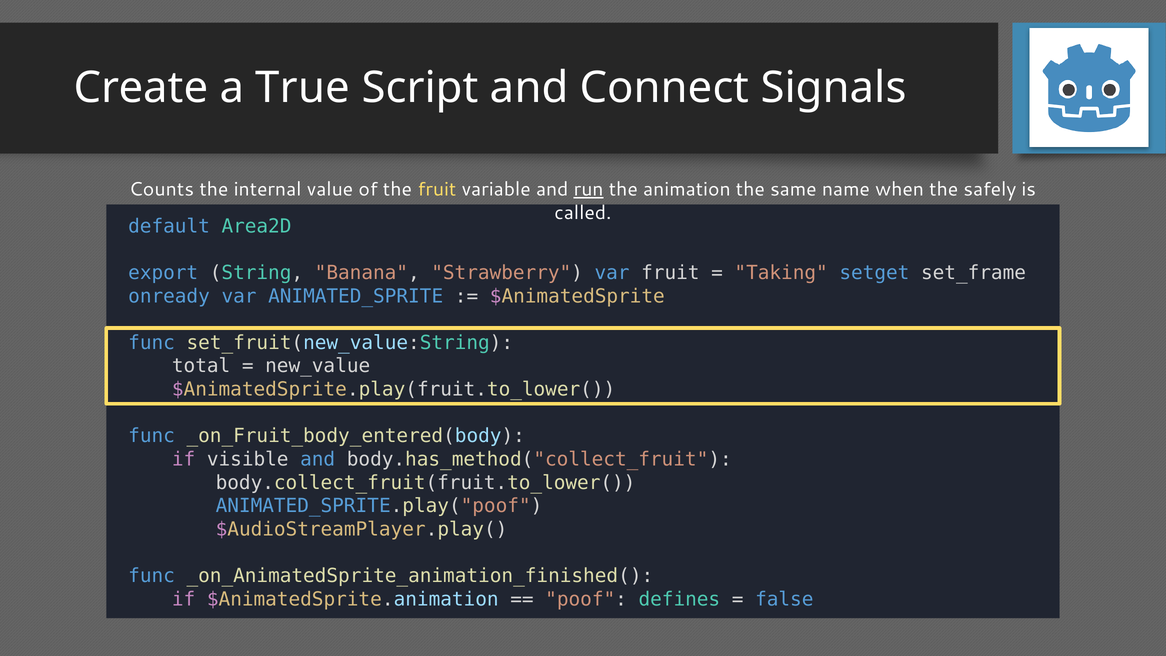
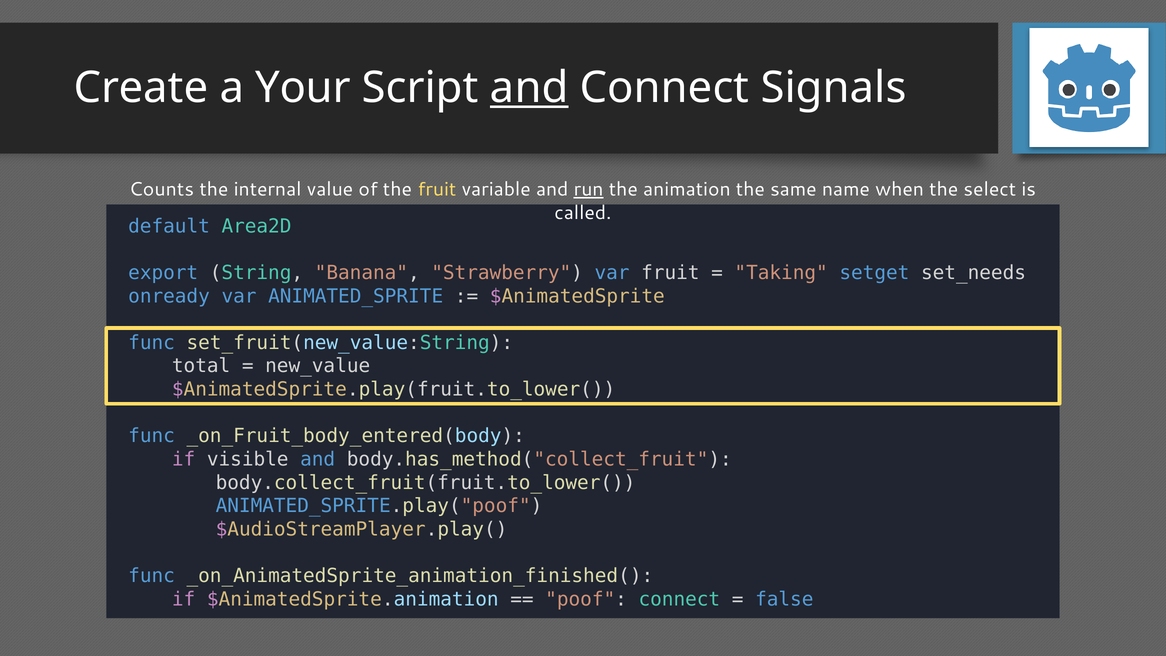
True: True -> Your
and at (529, 88) underline: none -> present
safely: safely -> select
set_frame: set_frame -> set_needs
poof defines: defines -> connect
